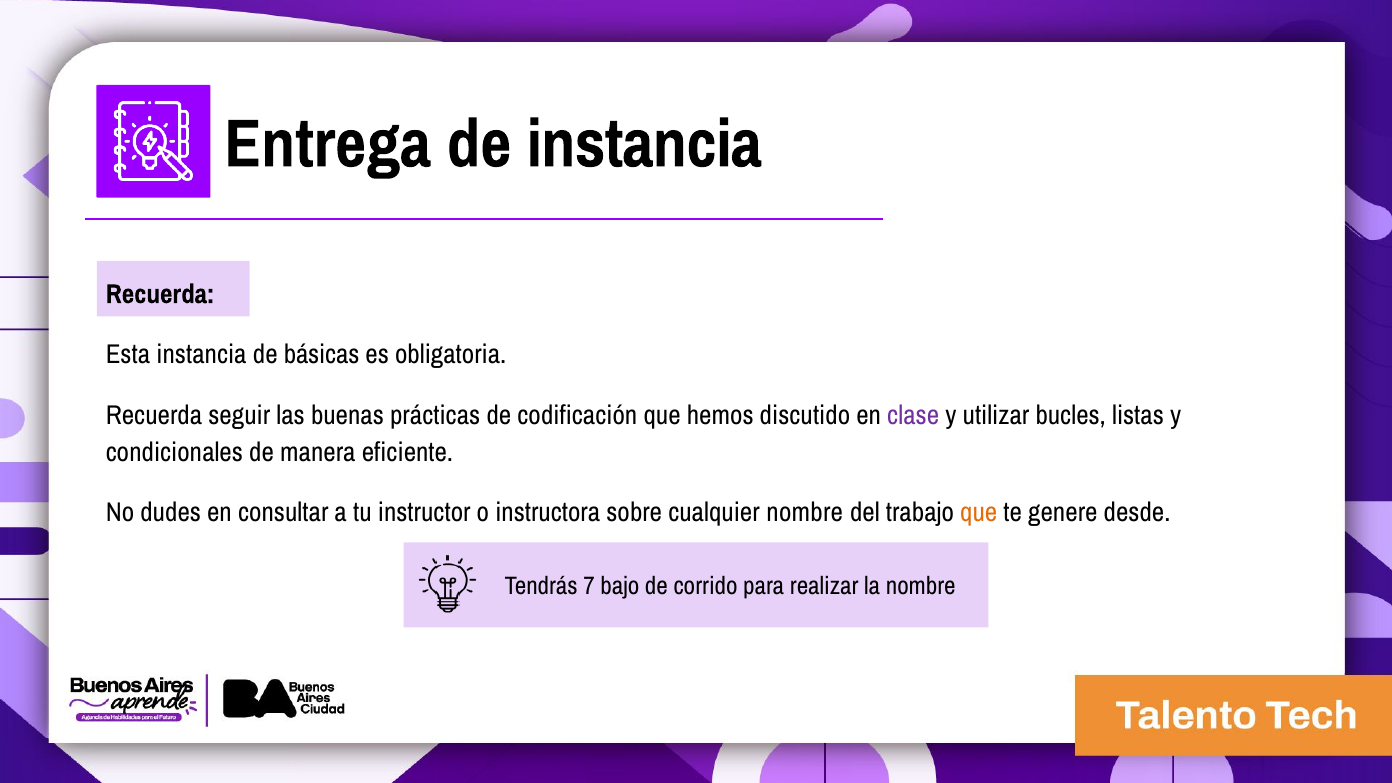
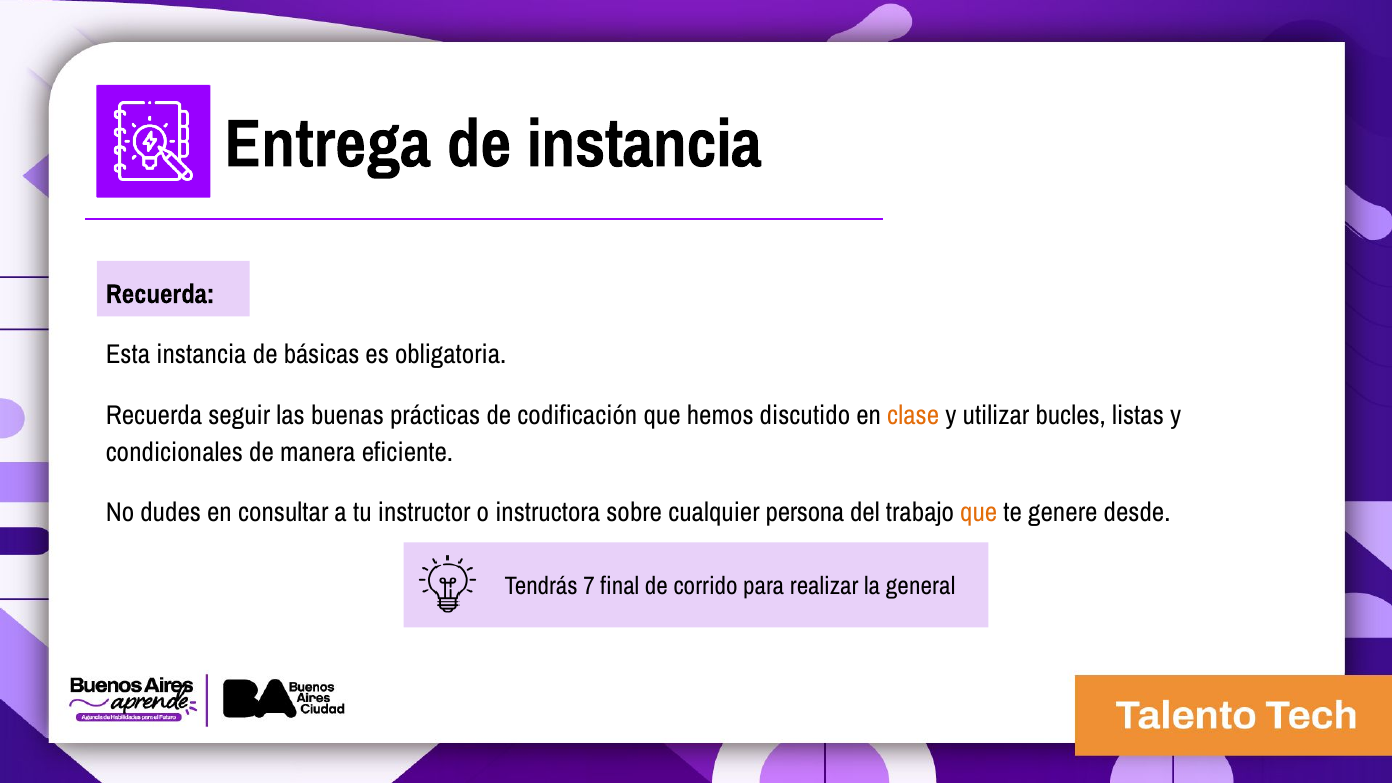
clase colour: purple -> orange
cualquier nombre: nombre -> persona
bajo: bajo -> final
la nombre: nombre -> general
